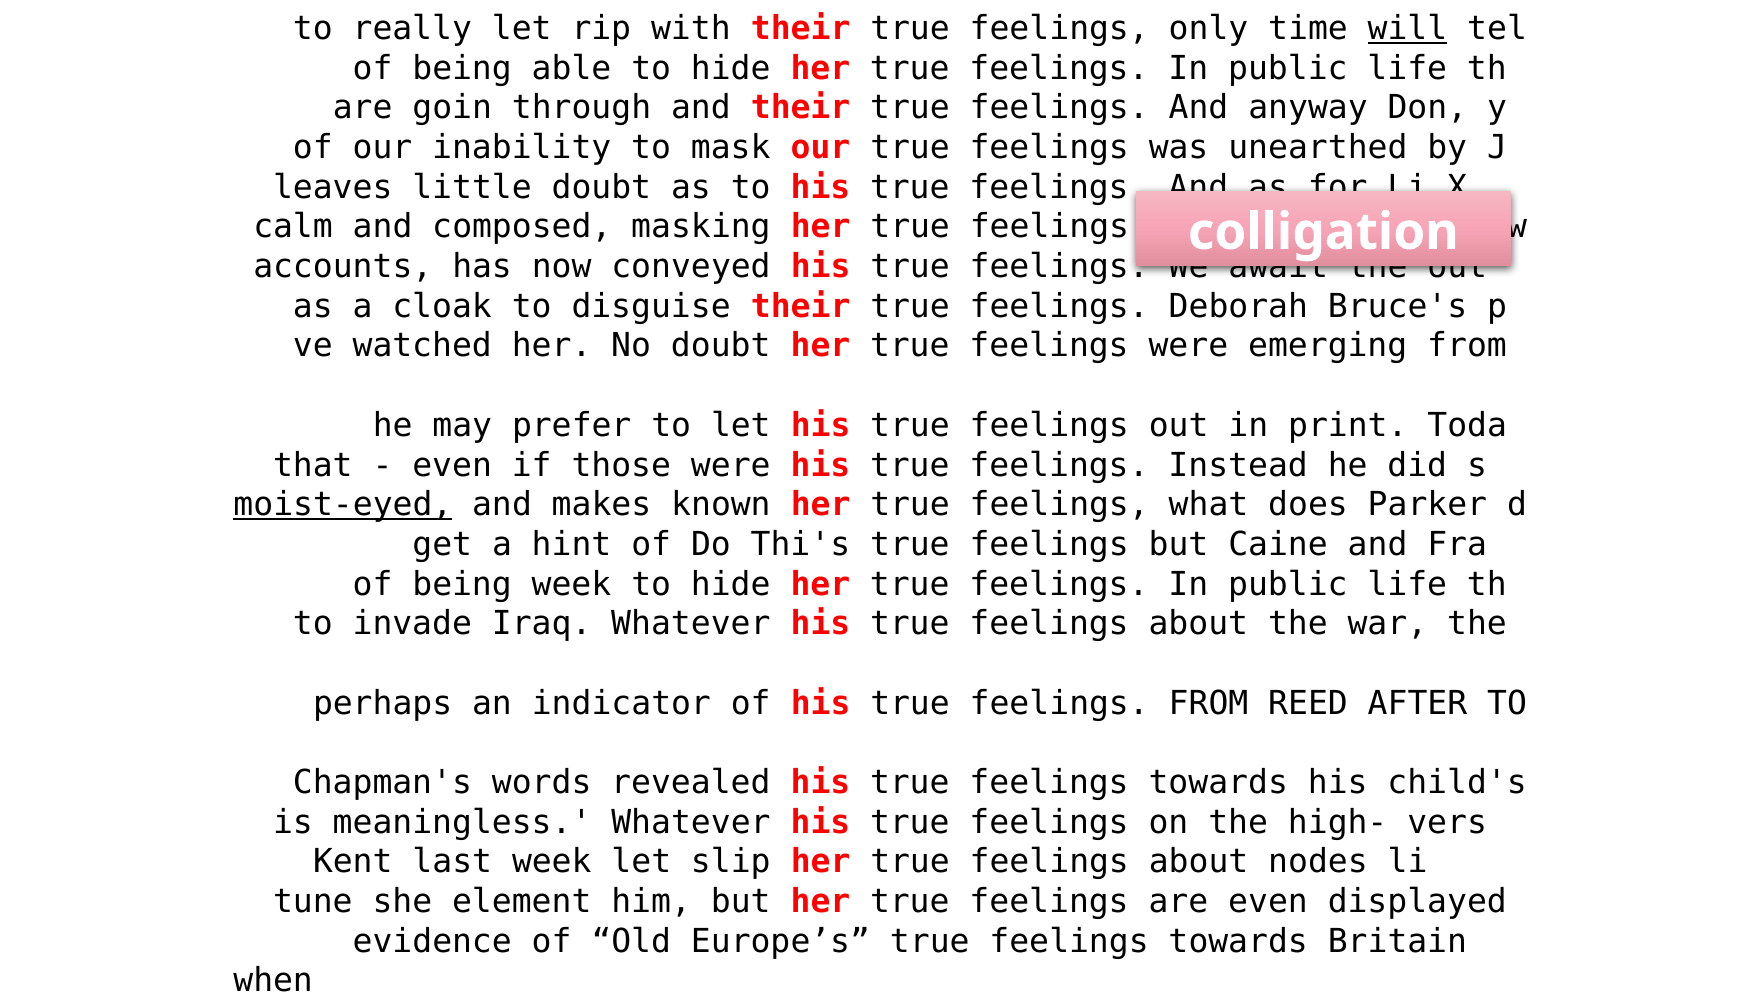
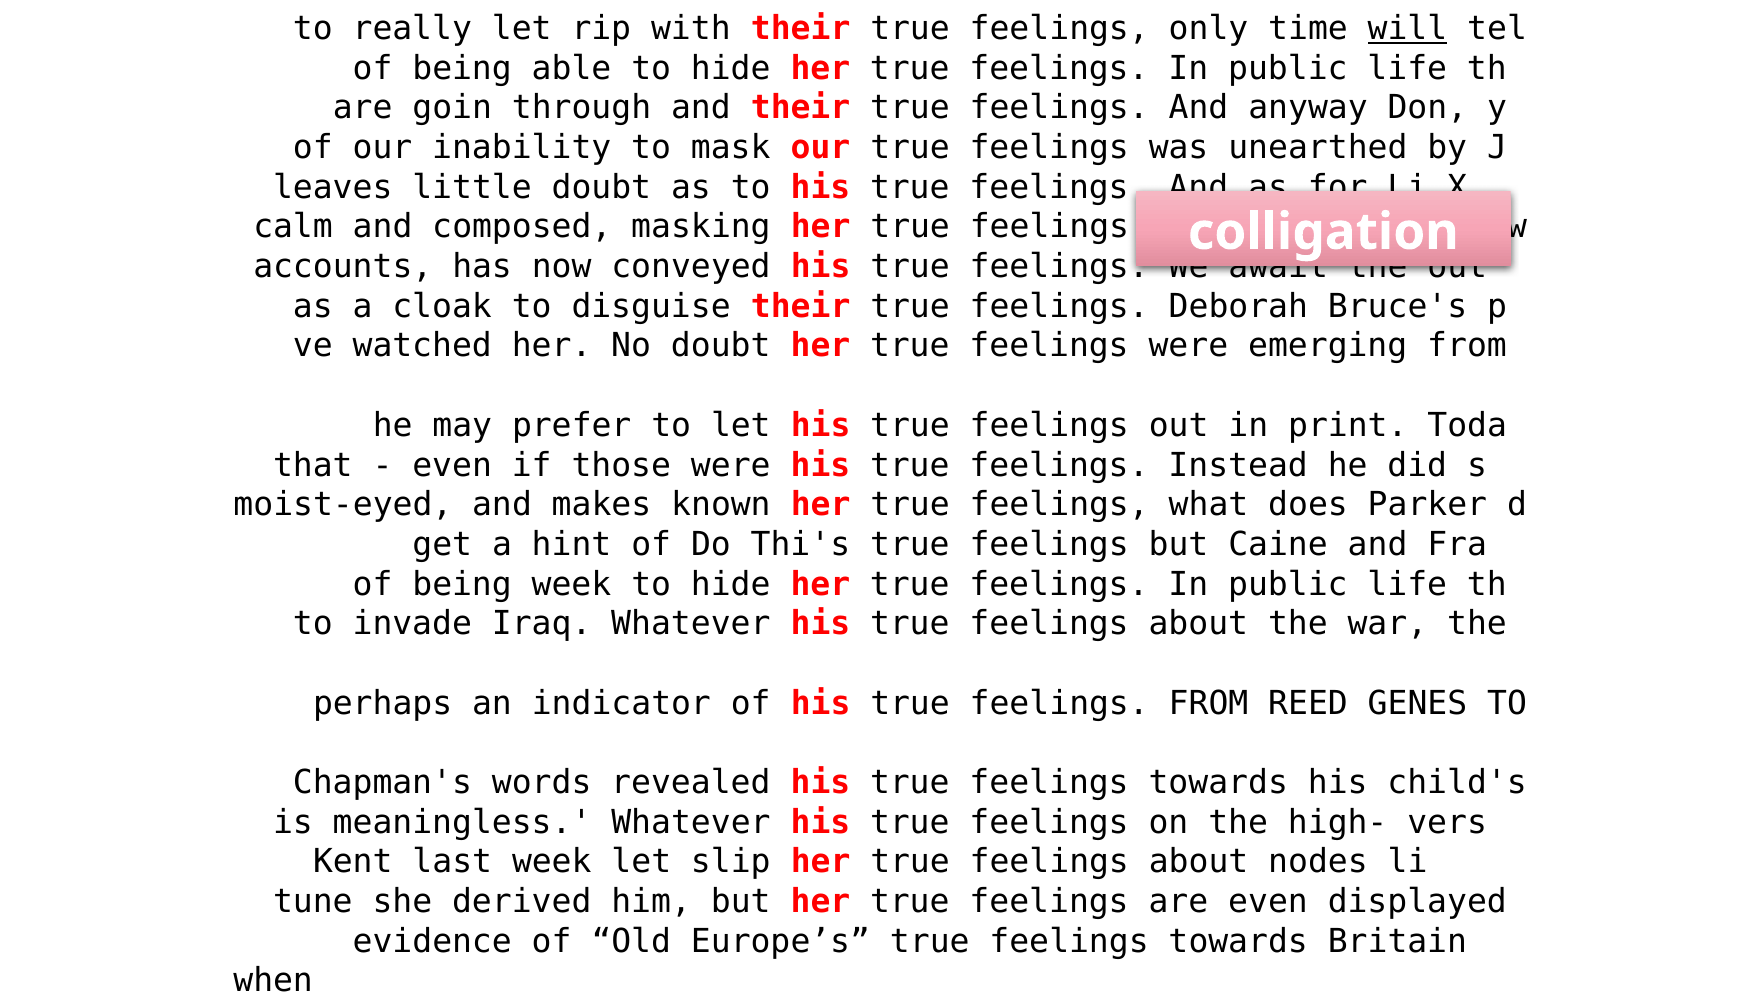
moist-eyed underline: present -> none
AFTER: AFTER -> GENES
element: element -> derived
